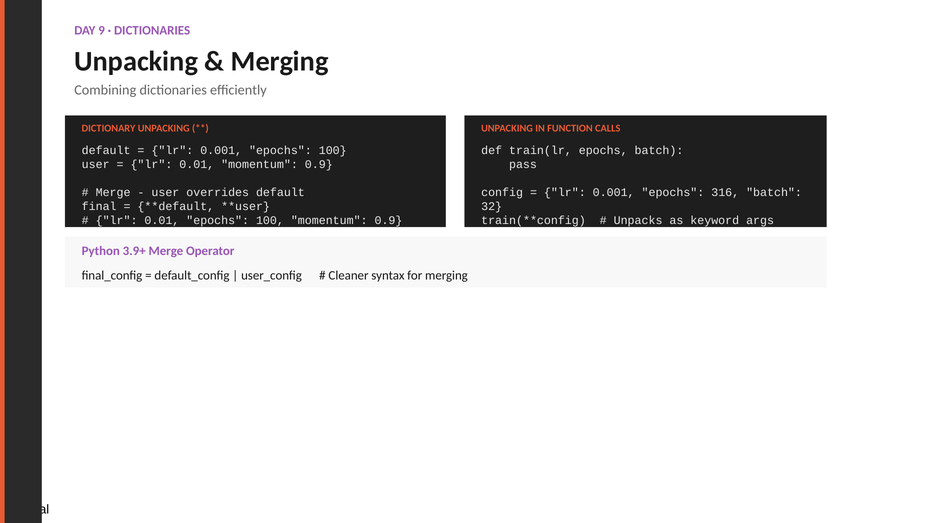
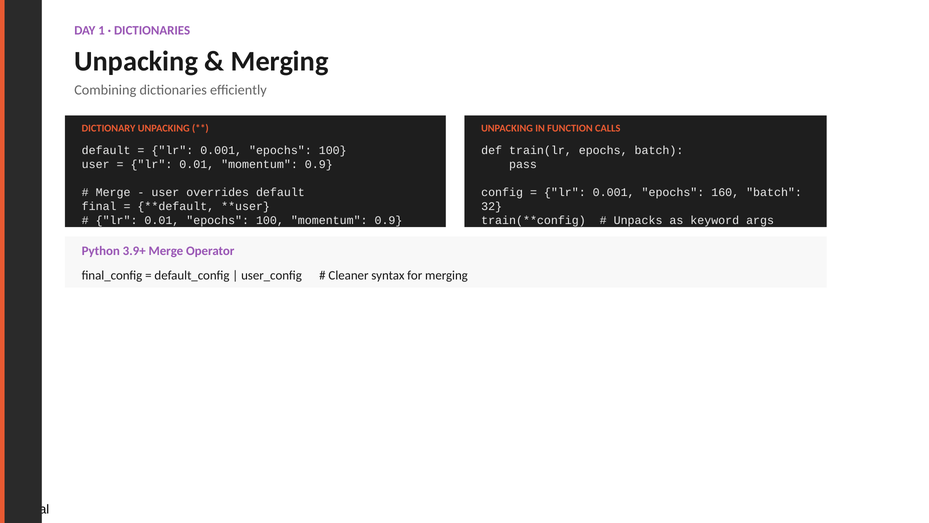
9: 9 -> 1
316: 316 -> 160
